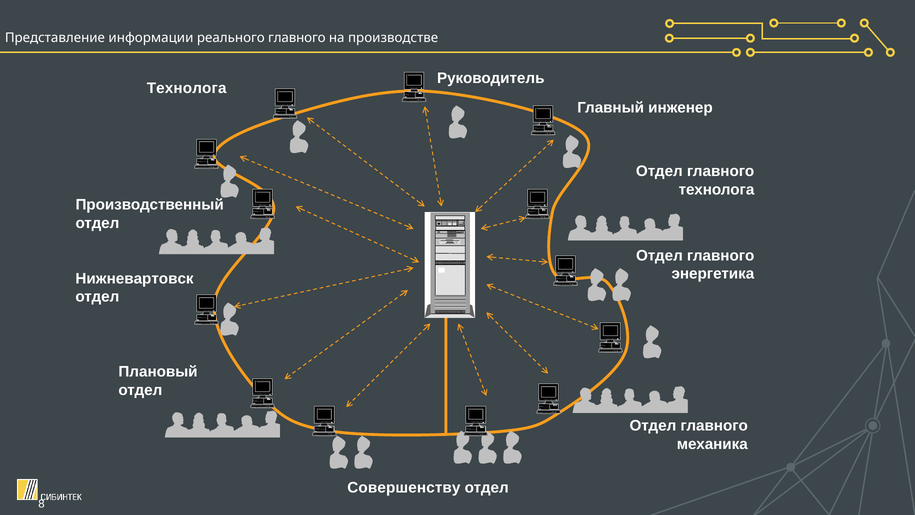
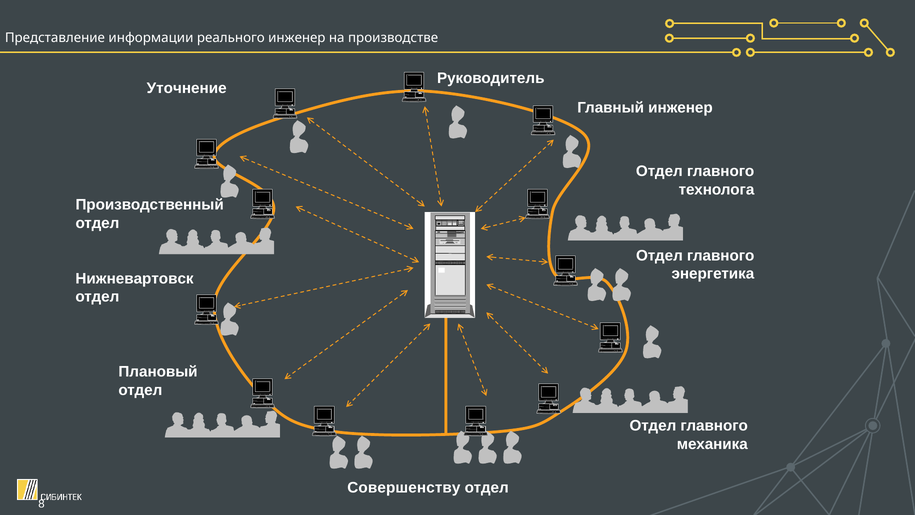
реального главного: главного -> инженер
Технолога at (187, 88): Технолога -> Уточнение
